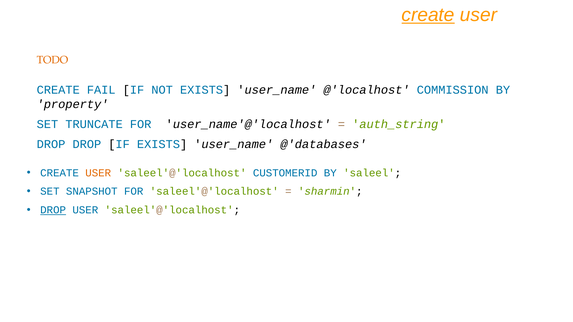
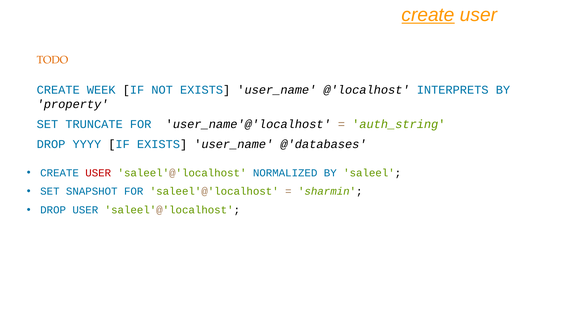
FAIL: FAIL -> WEEK
COMMISSION: COMMISSION -> INTERPRETS
DROP DROP: DROP -> YYYY
USER at (98, 173) colour: orange -> red
CUSTOMERID: CUSTOMERID -> NORMALIZED
DROP at (53, 210) underline: present -> none
